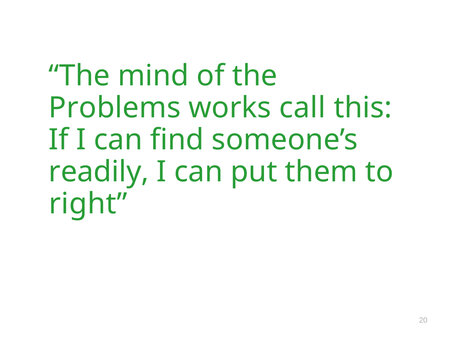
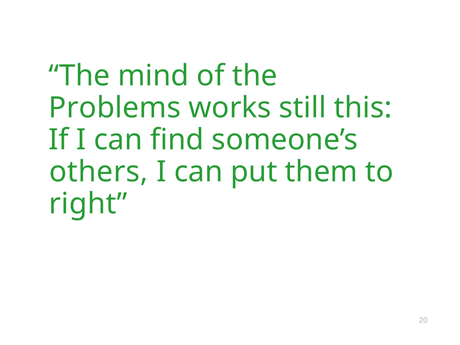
call: call -> still
readily: readily -> others
